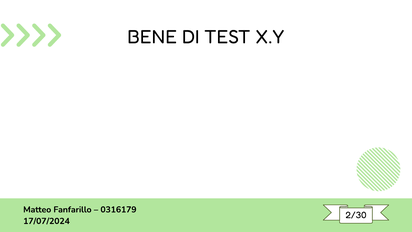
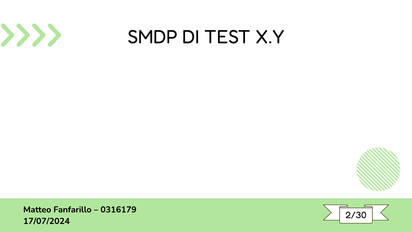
BENE: BENE -> SMDP
